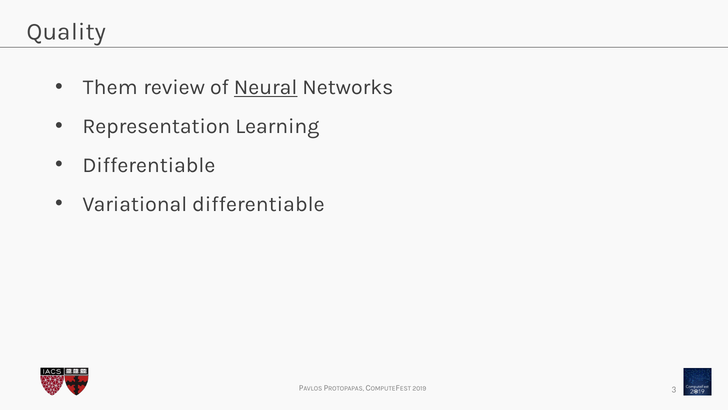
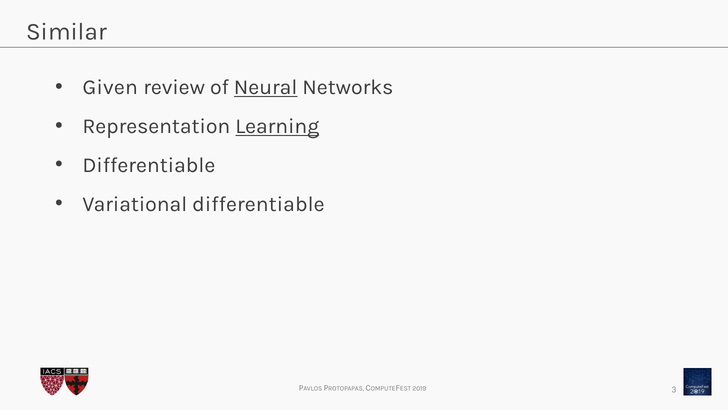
Quality: Quality -> Similar
Them: Them -> Given
Learning underline: none -> present
